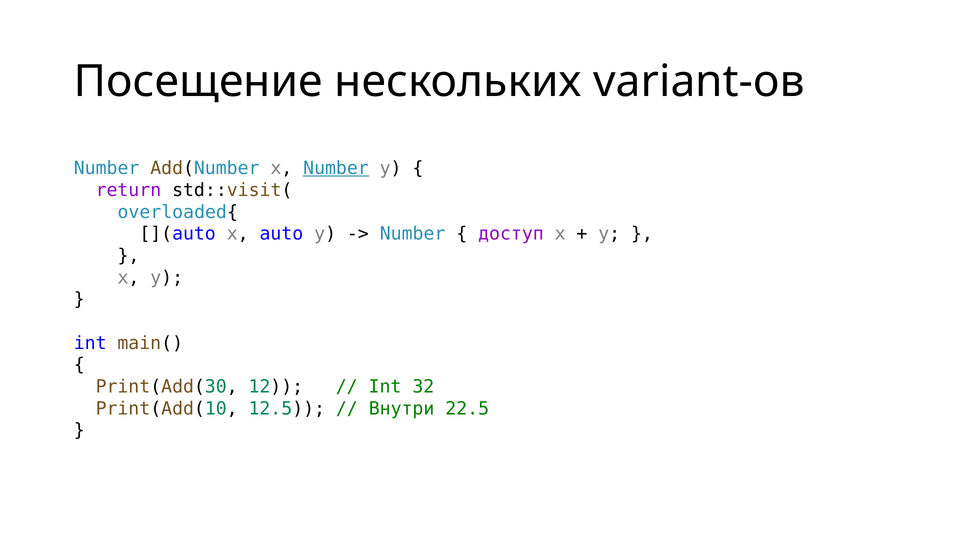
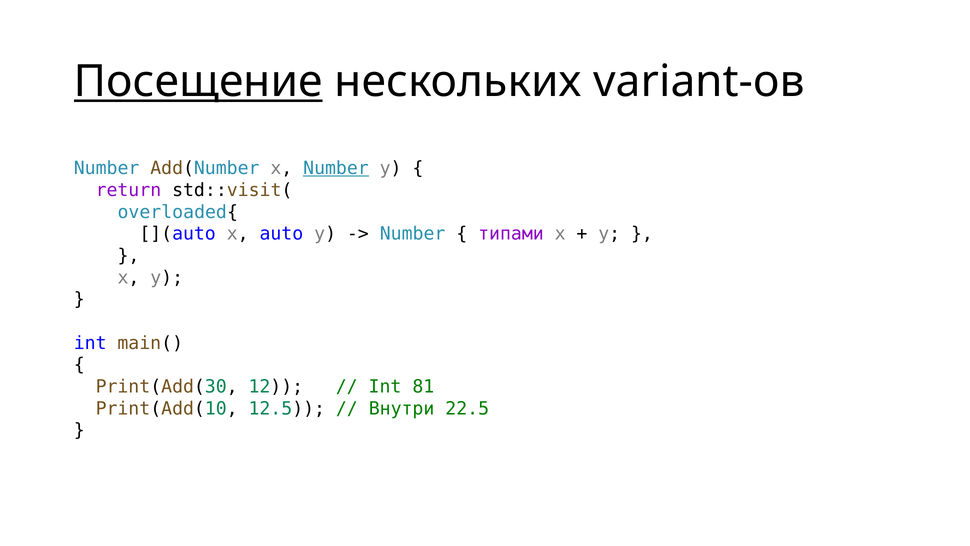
Посещение underline: none -> present
доступ: доступ -> типами
32: 32 -> 81
